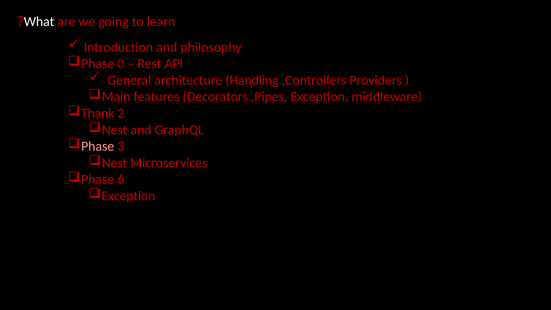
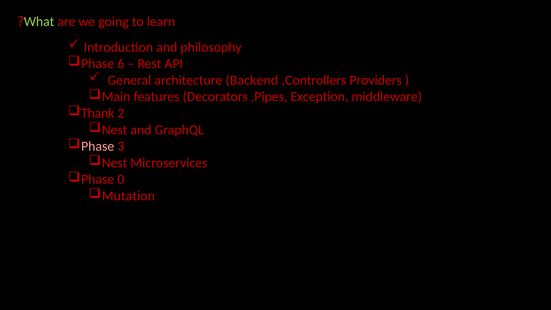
What colour: white -> light green
0: 0 -> 6
Handling: Handling -> Backend
6: 6 -> 0
Exception at (128, 196): Exception -> Mutation
